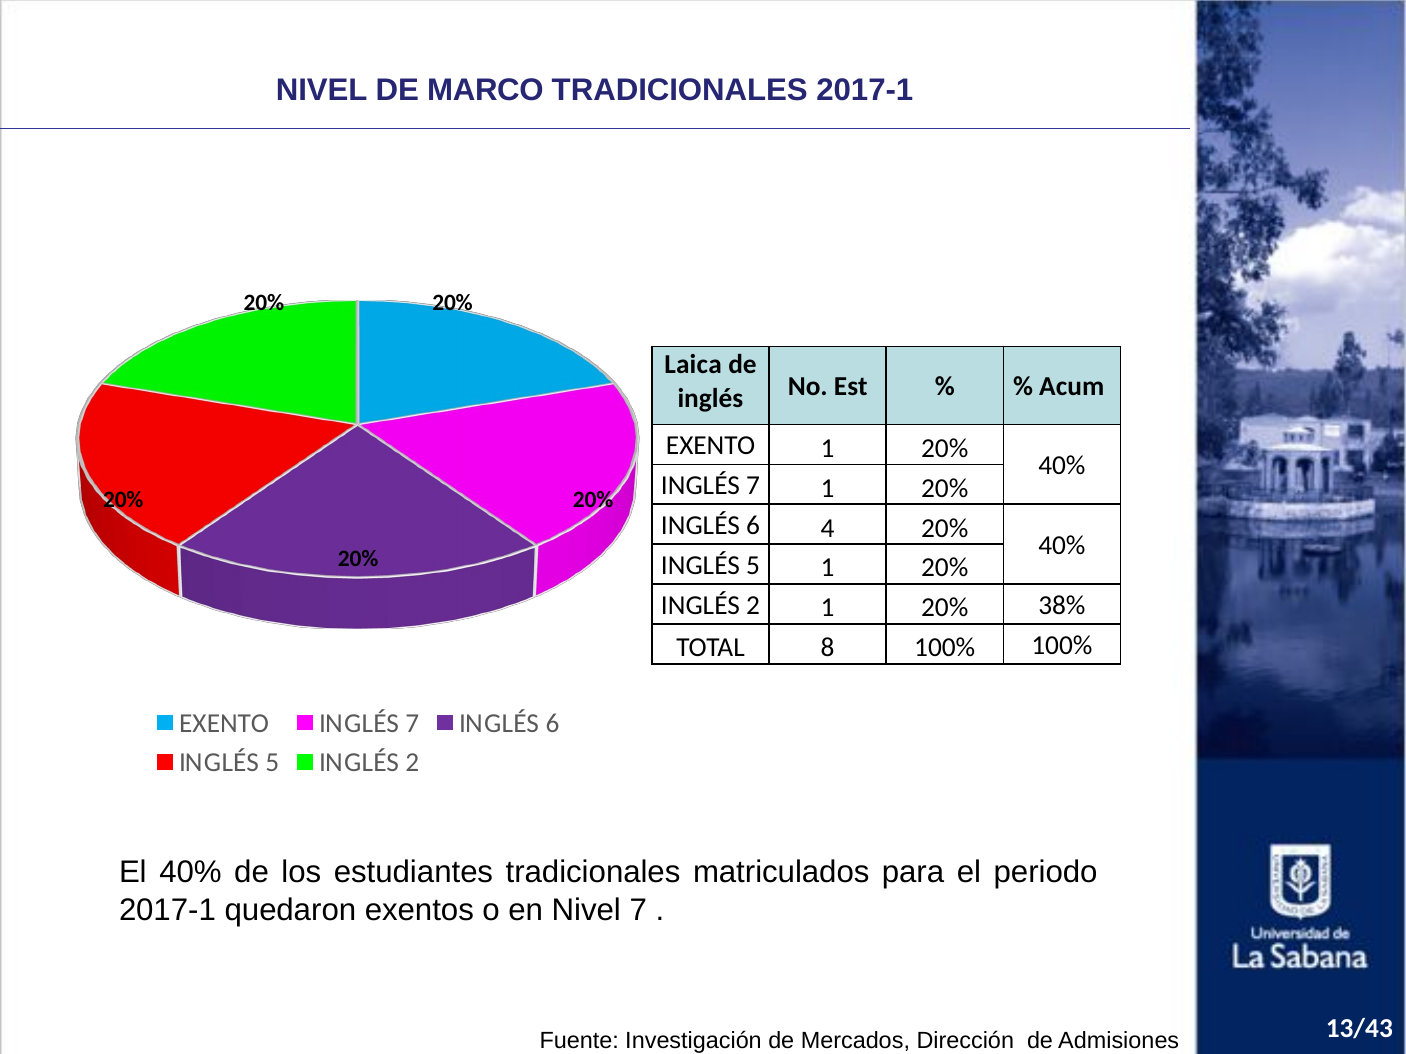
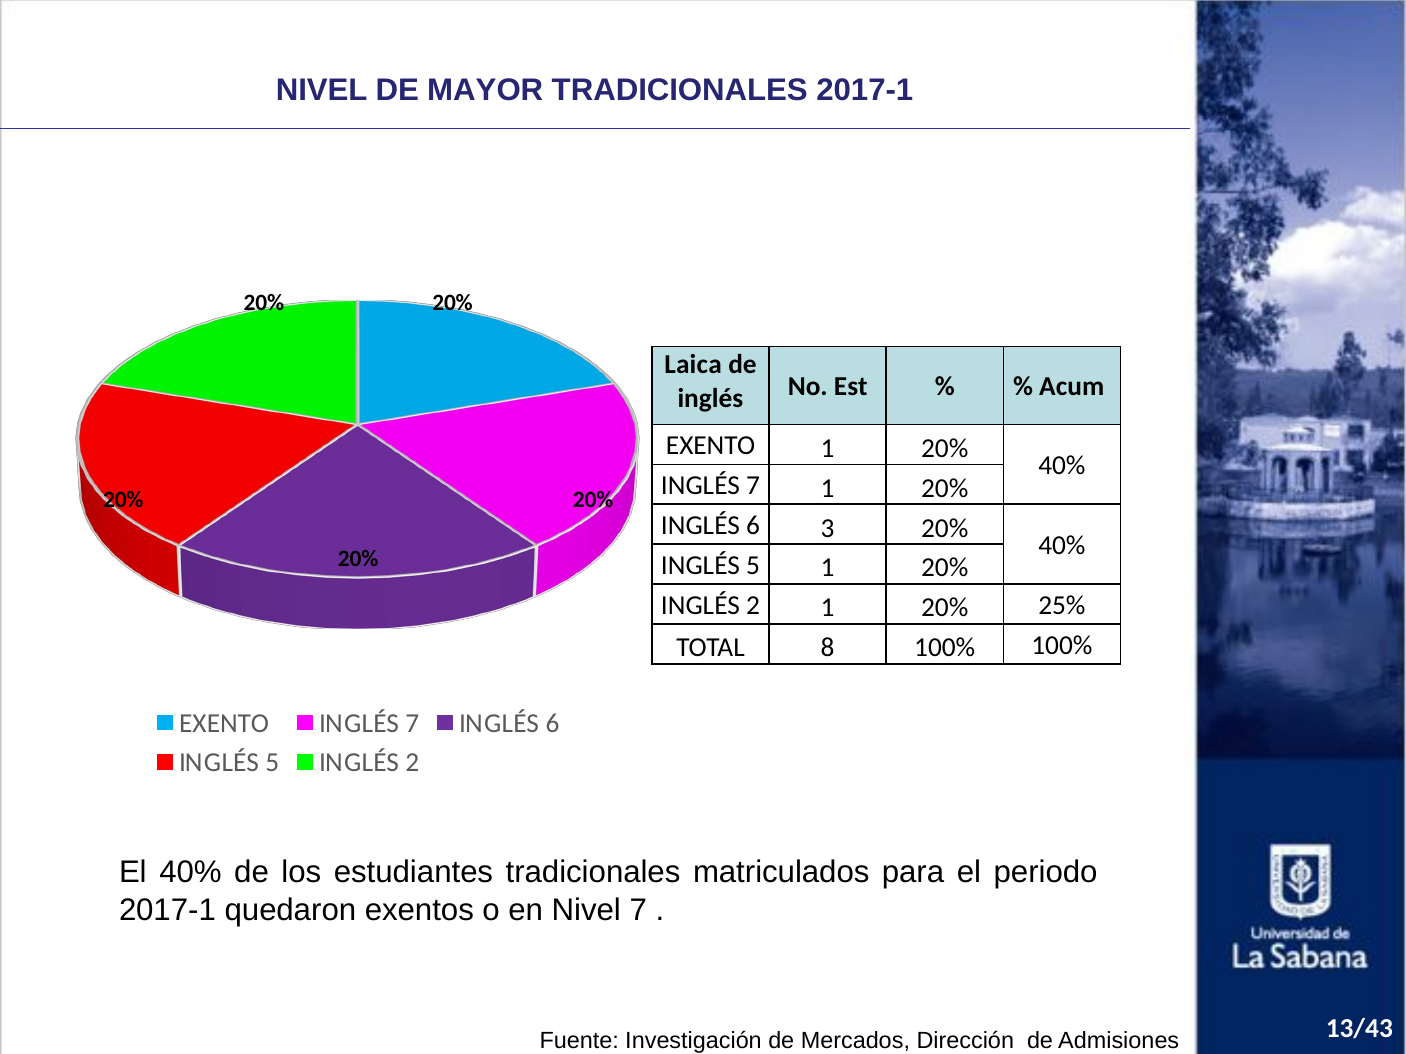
MARCO: MARCO -> MAYOR
4: 4 -> 3
38%: 38% -> 25%
